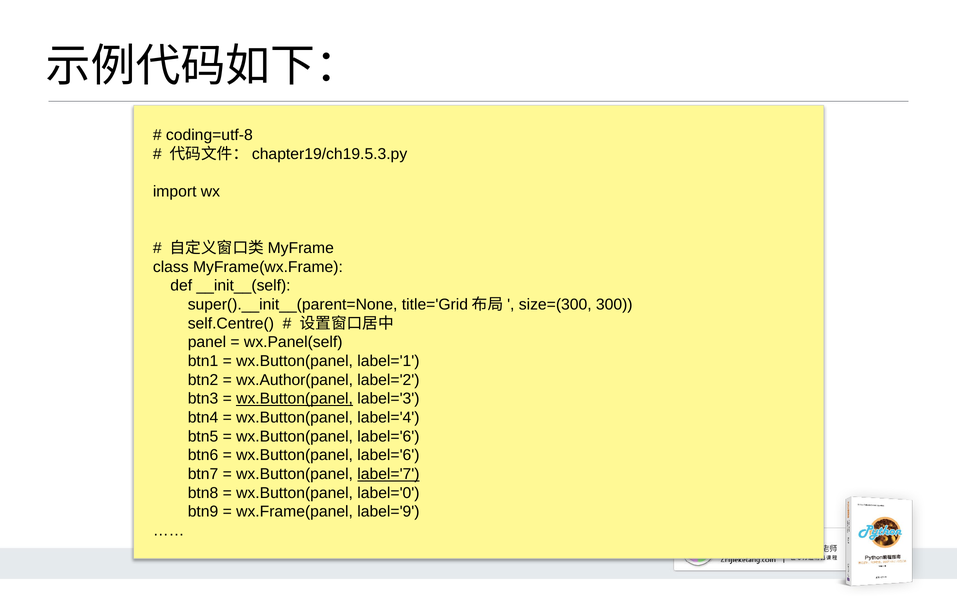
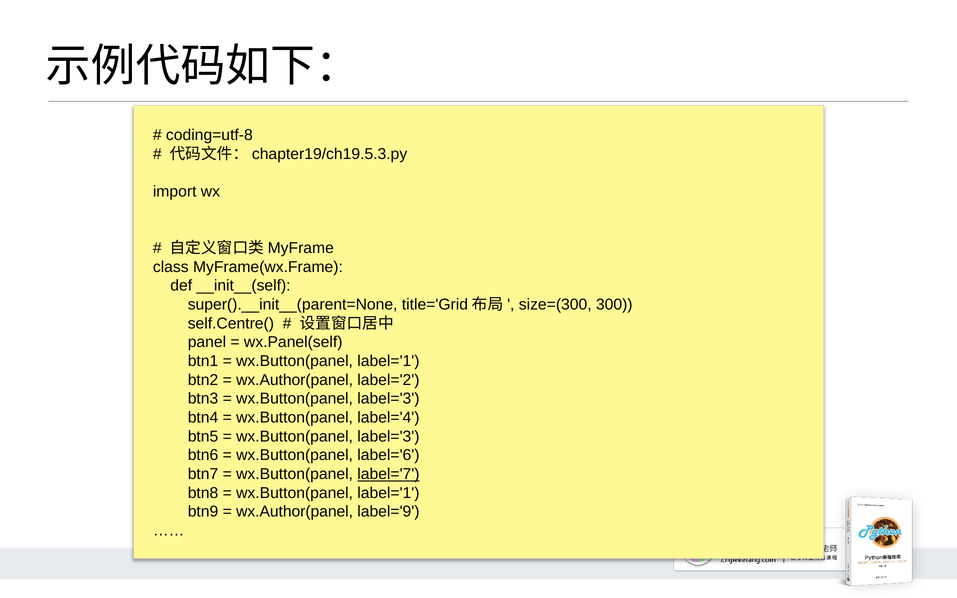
wx.Button(panel at (295, 399) underline: present -> none
label='6 at (388, 436): label='6 -> label='3
label='0 at (388, 493): label='0 -> label='1
wx.Frame(panel at (295, 512): wx.Frame(panel -> wx.Author(panel
